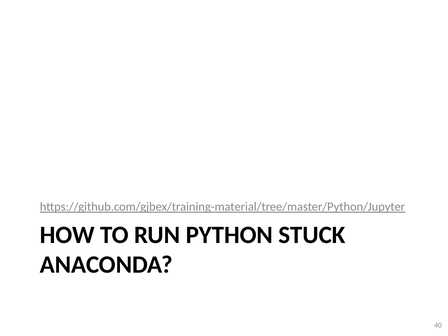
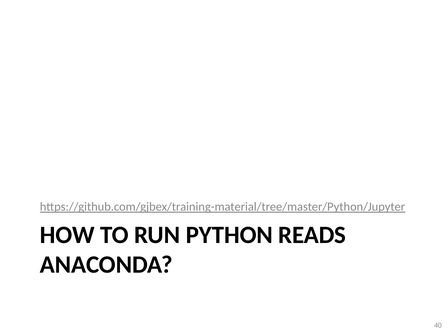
STUCK: STUCK -> READS
